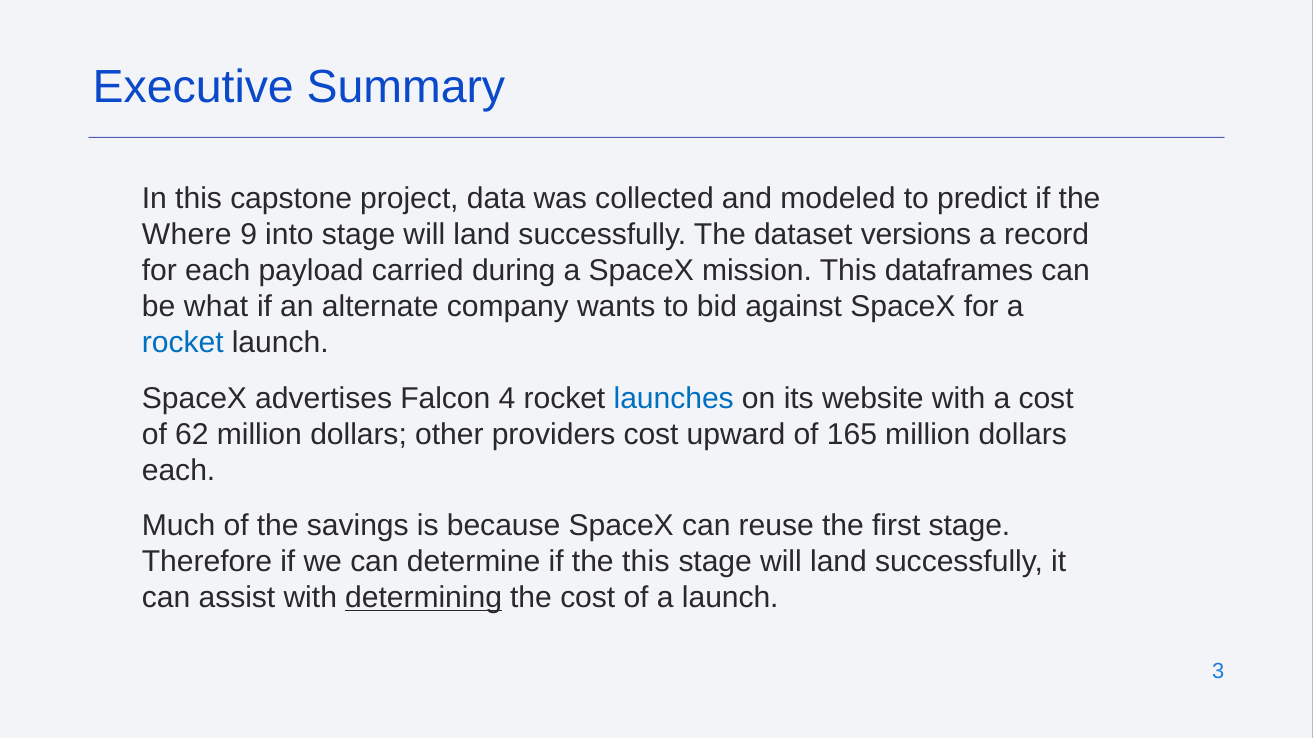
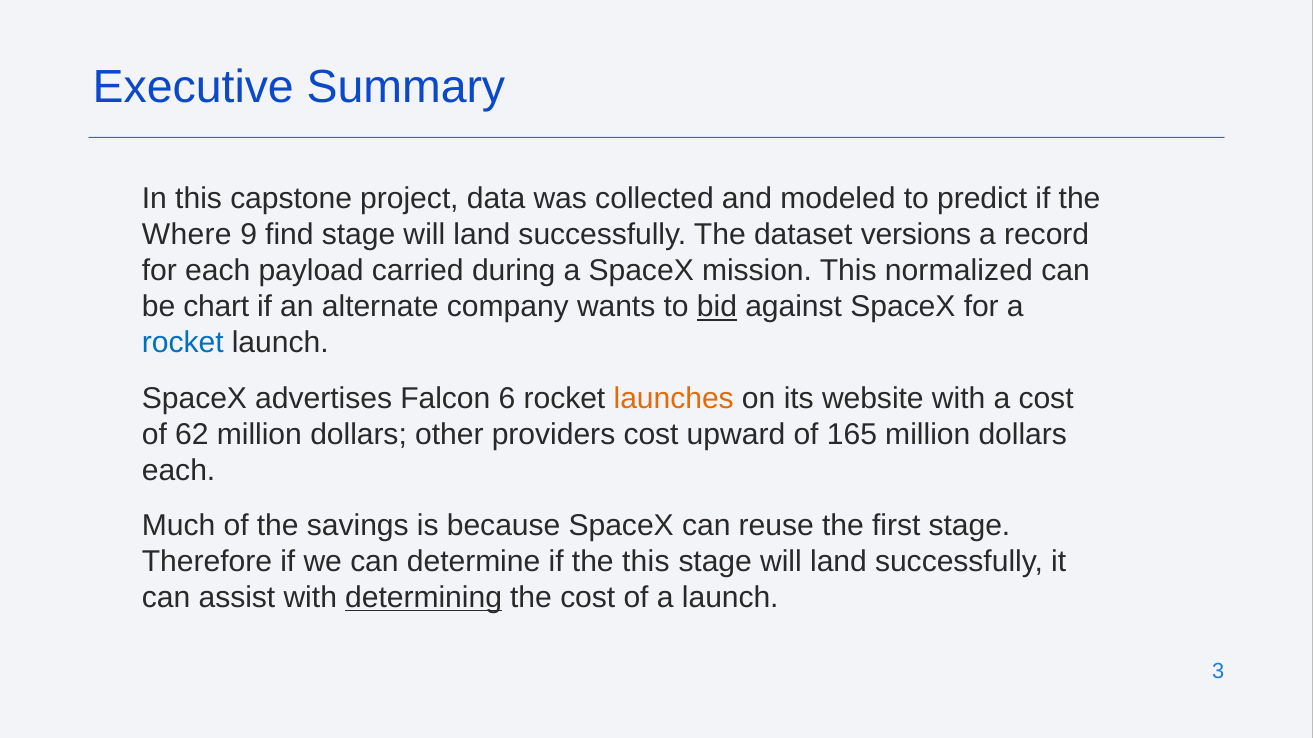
into: into -> find
dataframes: dataframes -> normalized
what: what -> chart
bid underline: none -> present
4: 4 -> 6
launches colour: blue -> orange
